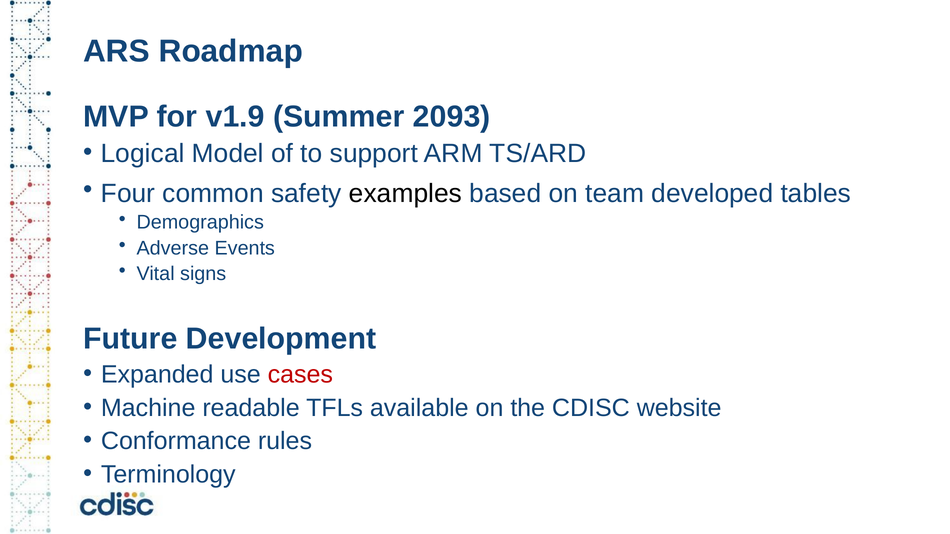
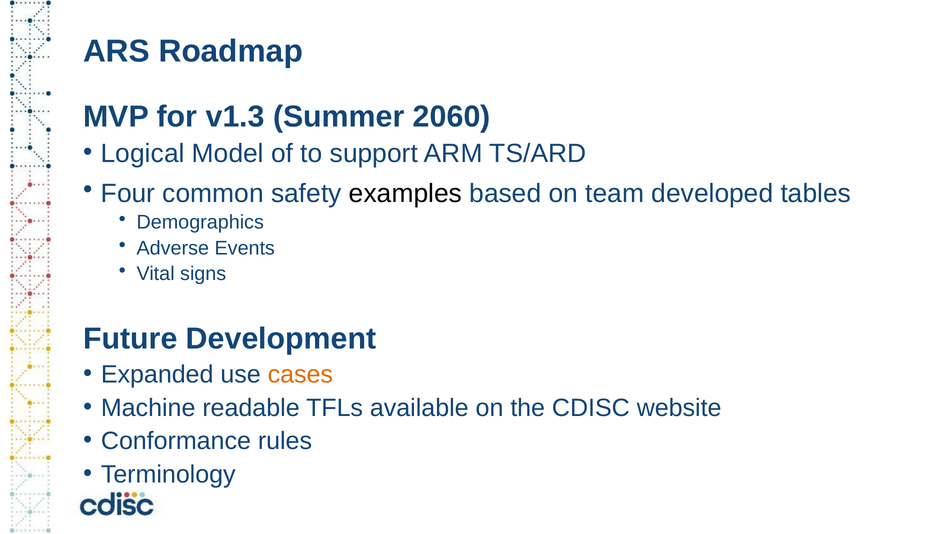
v1.9: v1.9 -> v1.3
2093: 2093 -> 2060
cases colour: red -> orange
